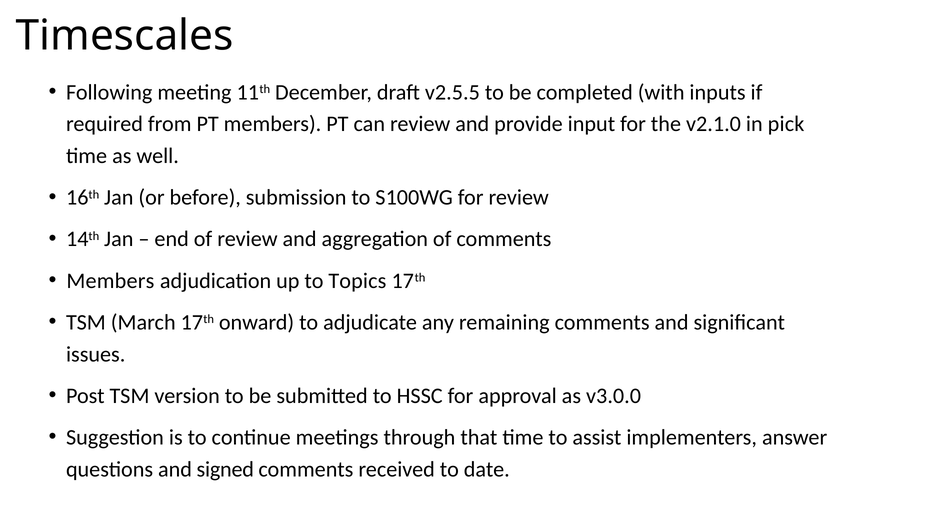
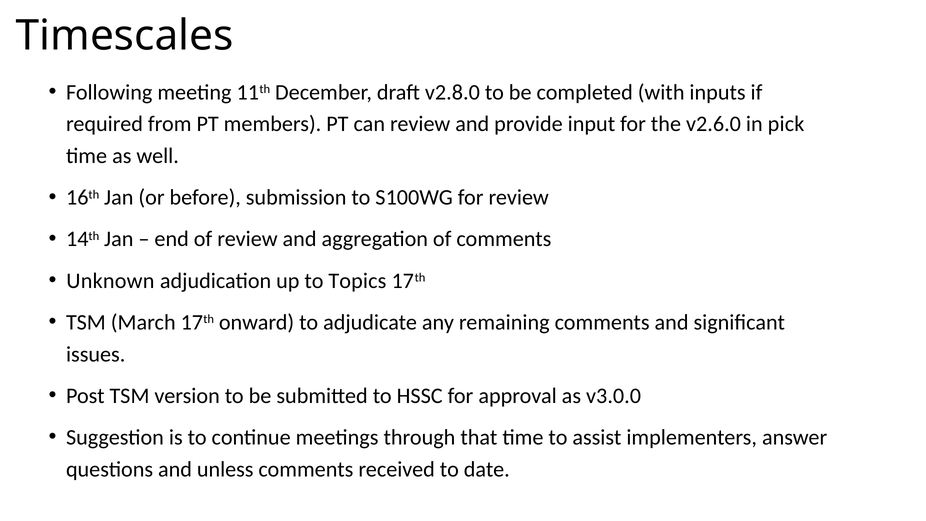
v2.5.5: v2.5.5 -> v2.8.0
v2.1.0: v2.1.0 -> v2.6.0
Members at (110, 281): Members -> Unknown
signed: signed -> unless
